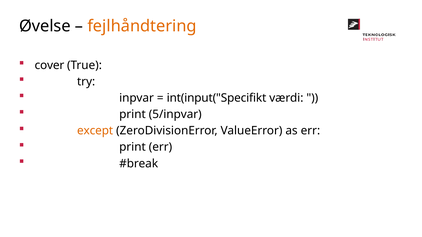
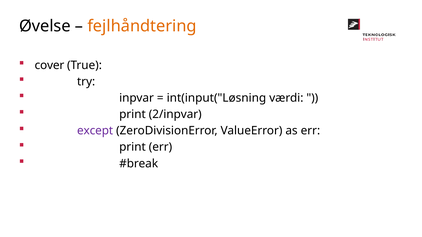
int(input("Specifikt: int(input("Specifikt -> int(input("Løsning
5/inpvar: 5/inpvar -> 2/inpvar
except colour: orange -> purple
